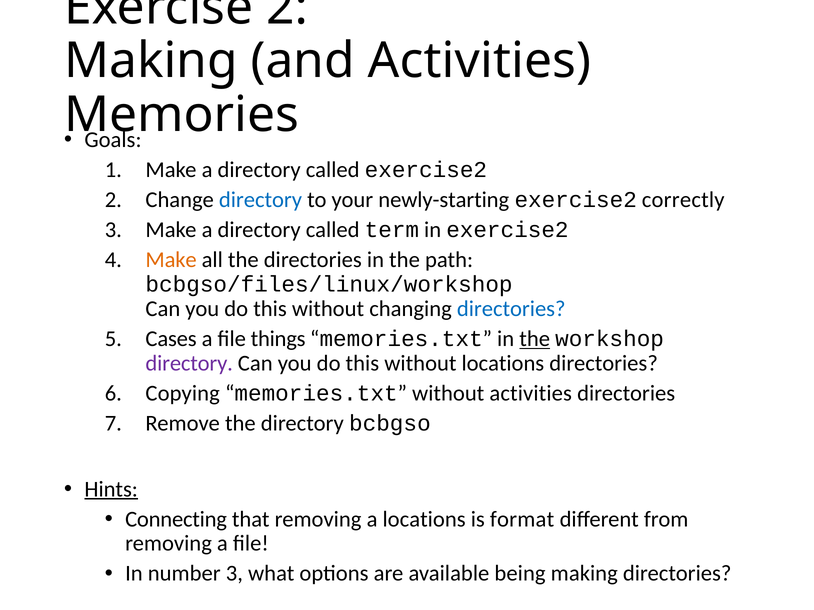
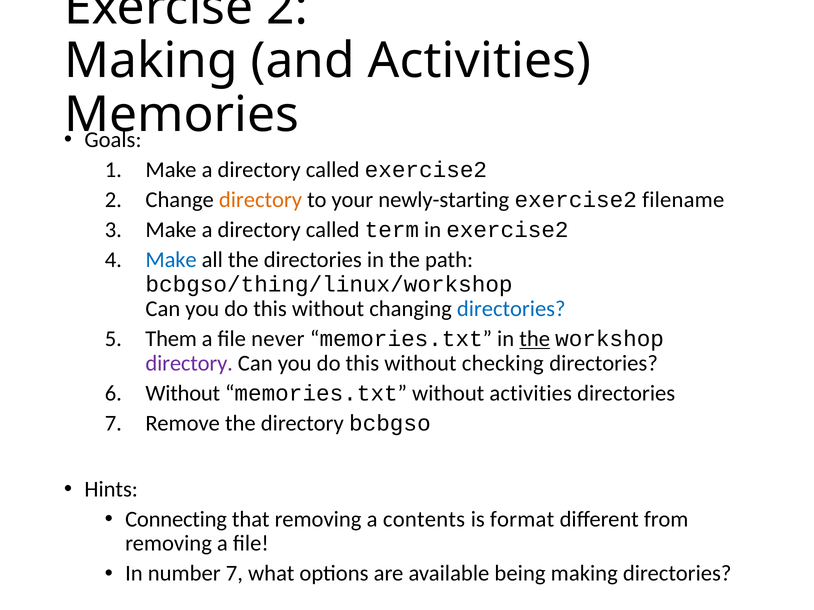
directory at (260, 200) colour: blue -> orange
correctly: correctly -> filename
Make at (171, 260) colour: orange -> blue
bcbgso/files/linux/workshop: bcbgso/files/linux/workshop -> bcbgso/thing/linux/workshop
Cases: Cases -> Them
things: things -> never
without locations: locations -> checking
Copying at (183, 394): Copying -> Without
Hints underline: present -> none
a locations: locations -> contents
number 3: 3 -> 7
